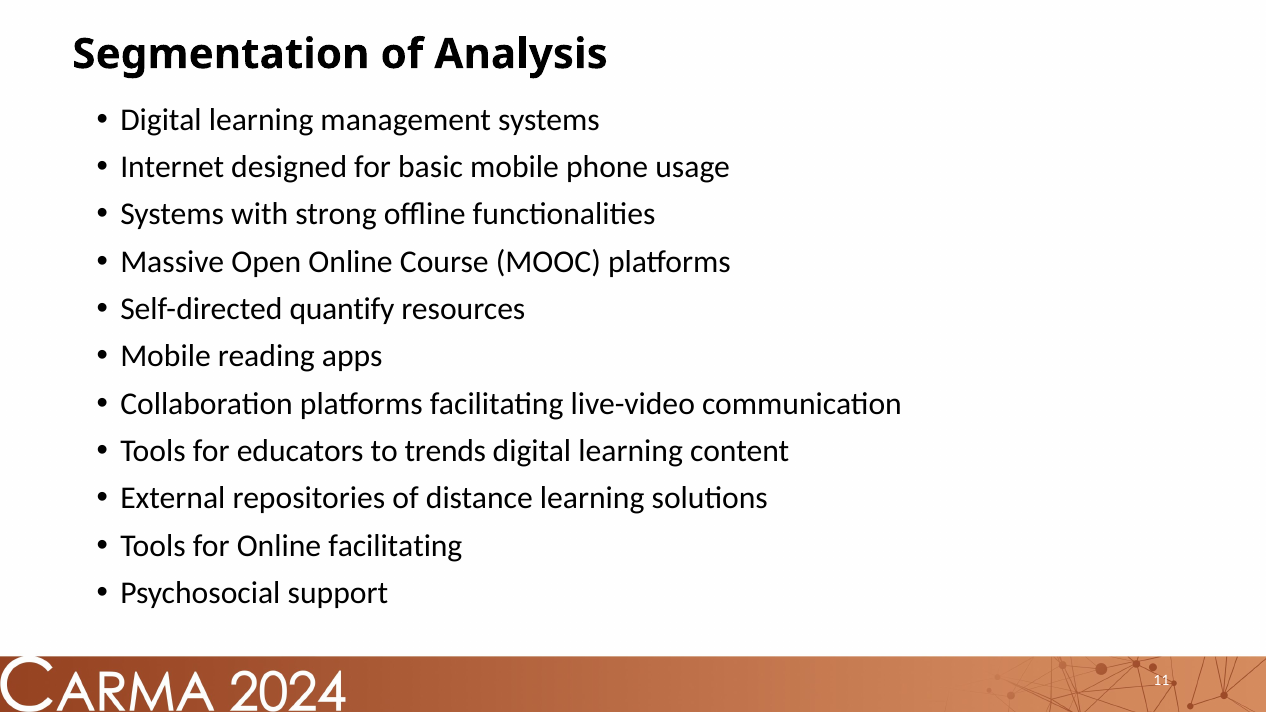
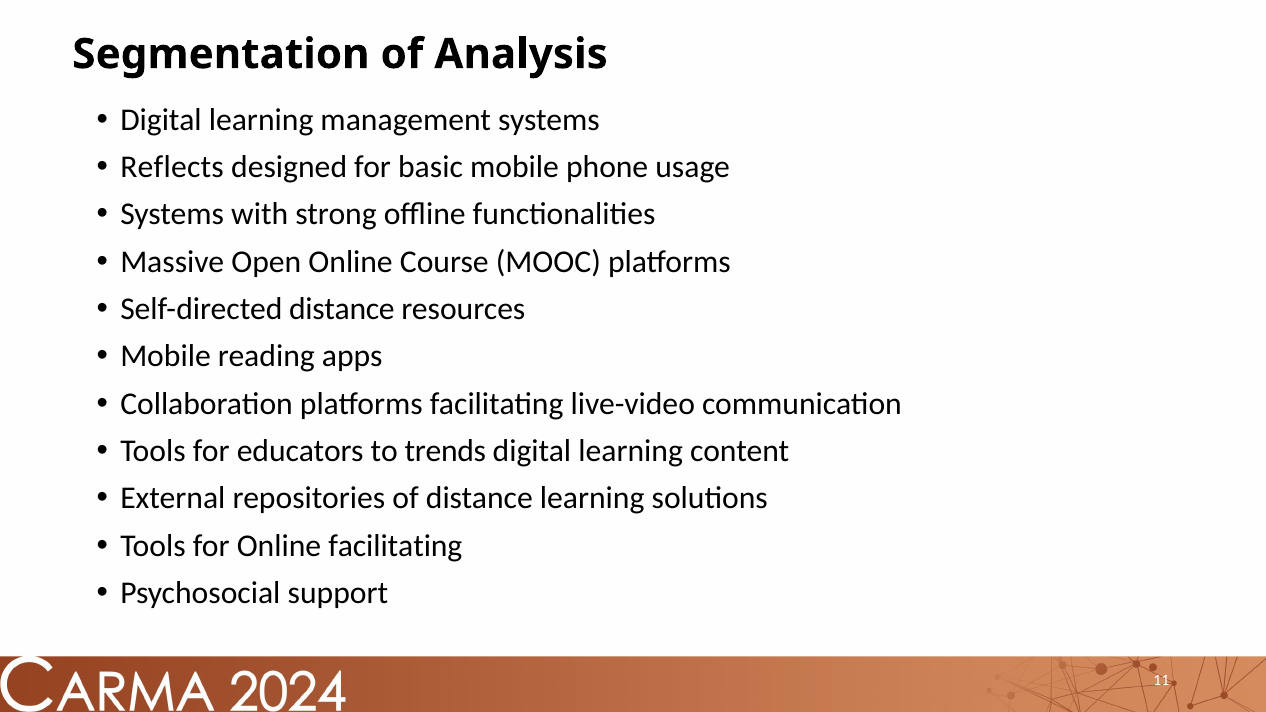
Internet: Internet -> Reflects
Self-directed quantify: quantify -> distance
